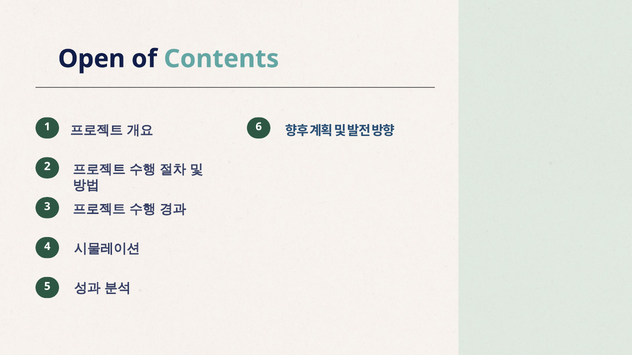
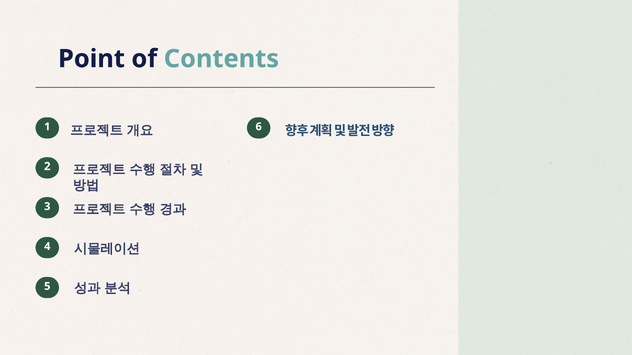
Open: Open -> Point
